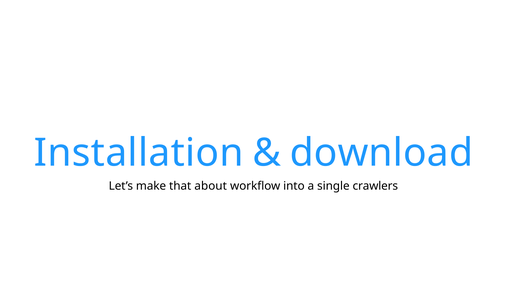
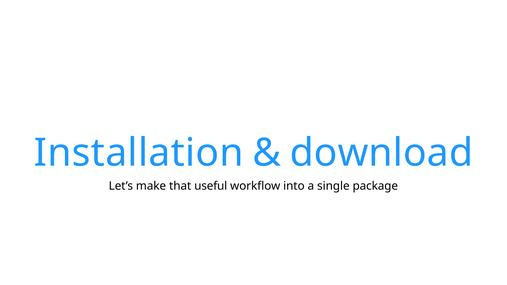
about: about -> useful
crawlers: crawlers -> package
